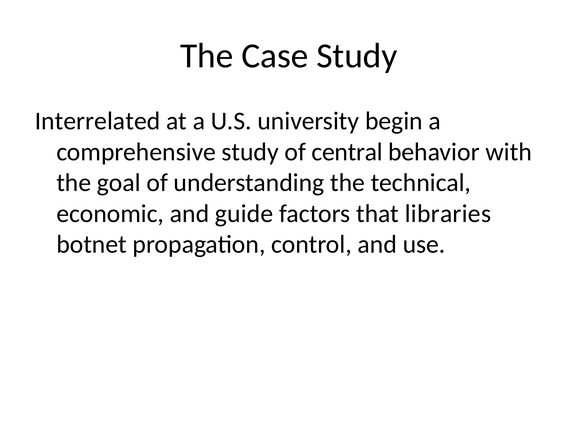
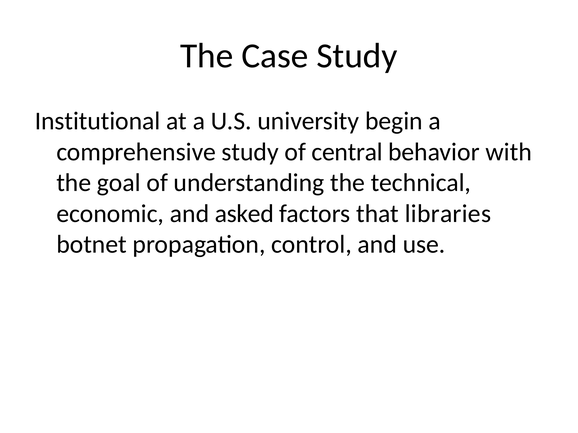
Interrelated: Interrelated -> Institutional
guide: guide -> asked
